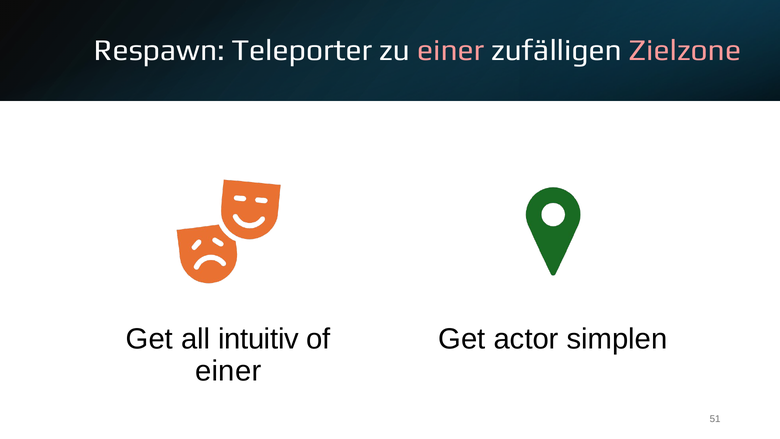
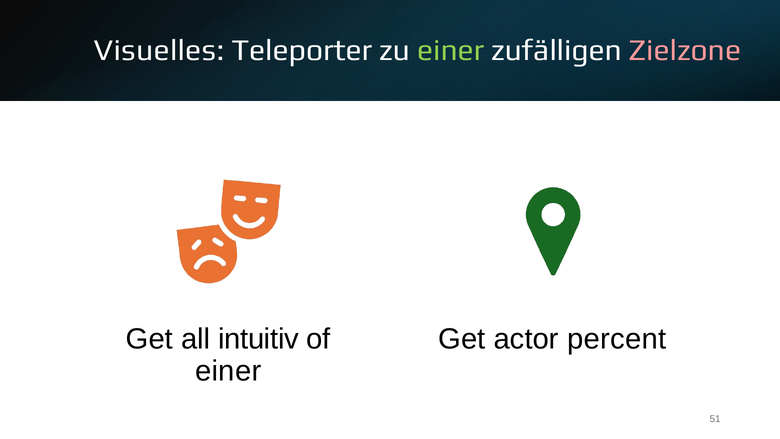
Respawn: Respawn -> Visuelles
einer at (451, 50) colour: pink -> light green
simplen: simplen -> percent
